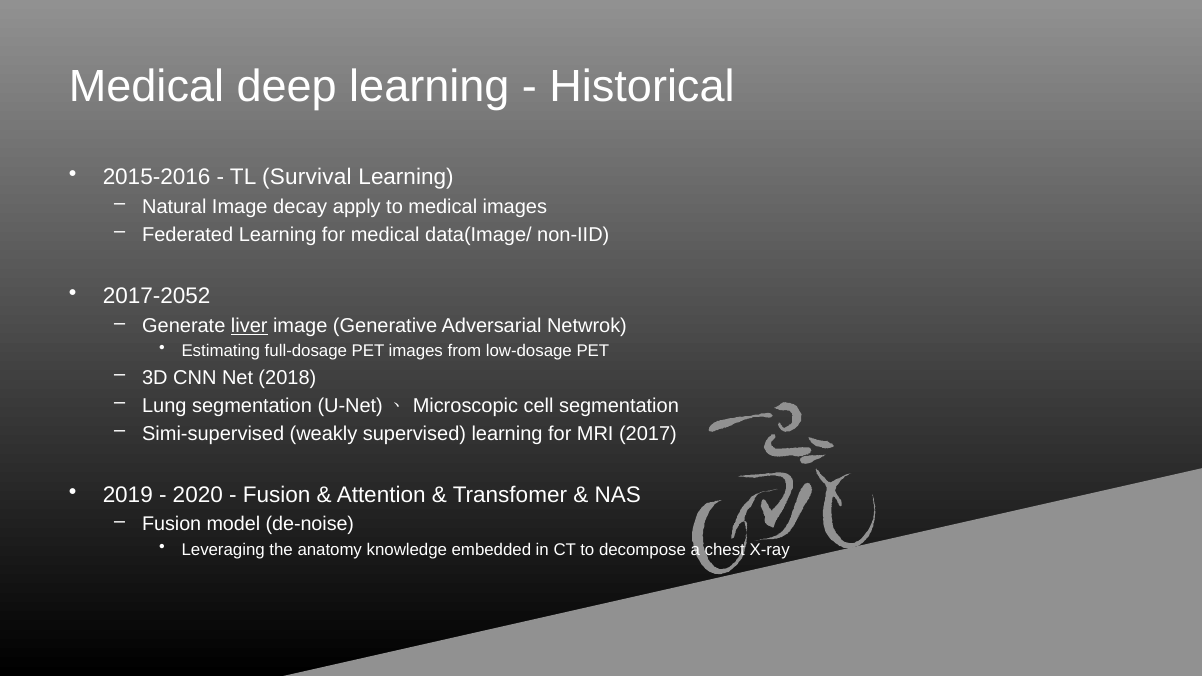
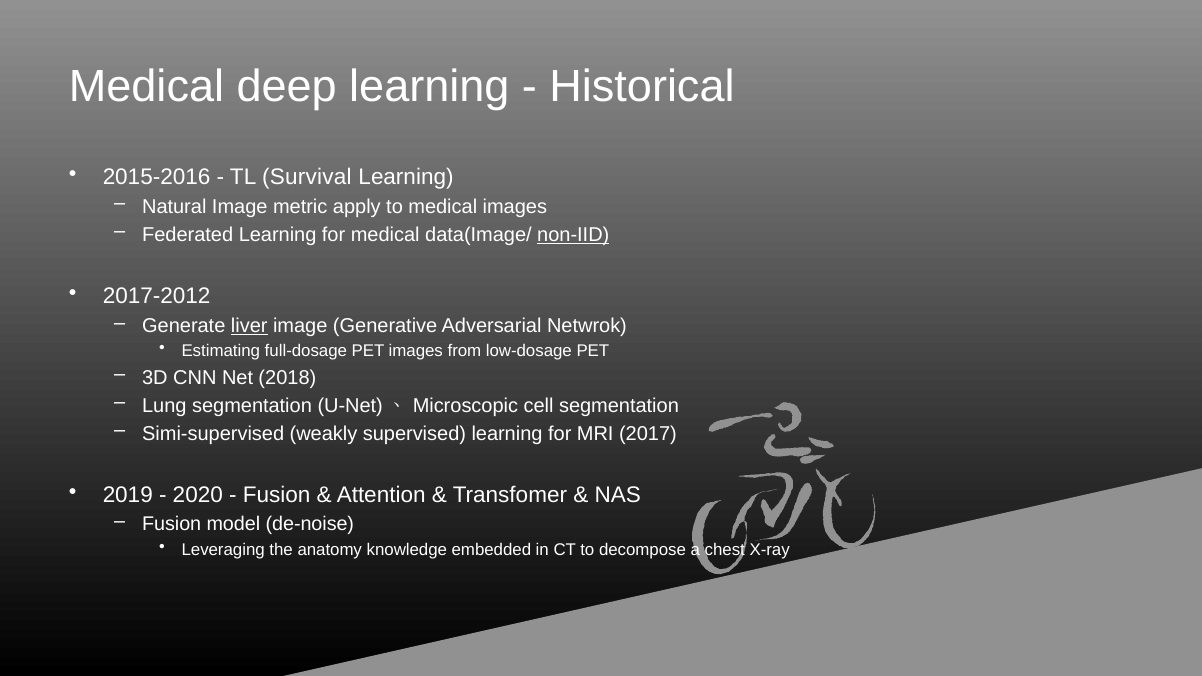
decay: decay -> metric
non-IID underline: none -> present
2017-2052: 2017-2052 -> 2017-2012
